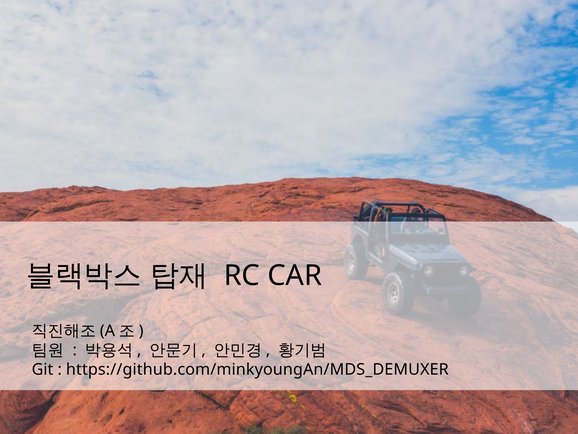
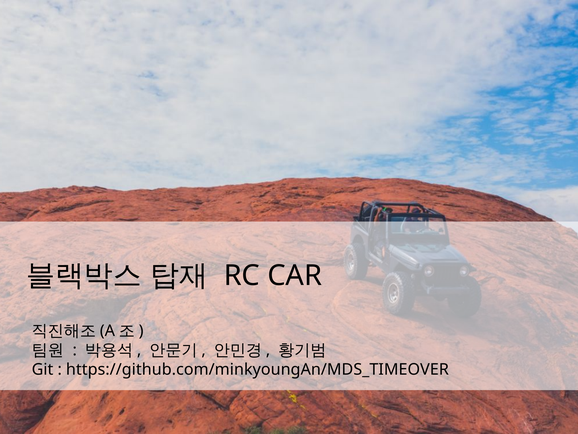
https://github.com/minkyoungAn/MDS_DEMUXER: https://github.com/minkyoungAn/MDS_DEMUXER -> https://github.com/minkyoungAn/MDS_TIMEOVER
